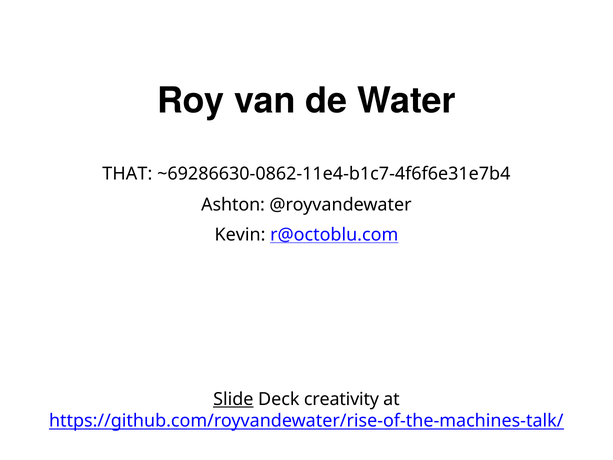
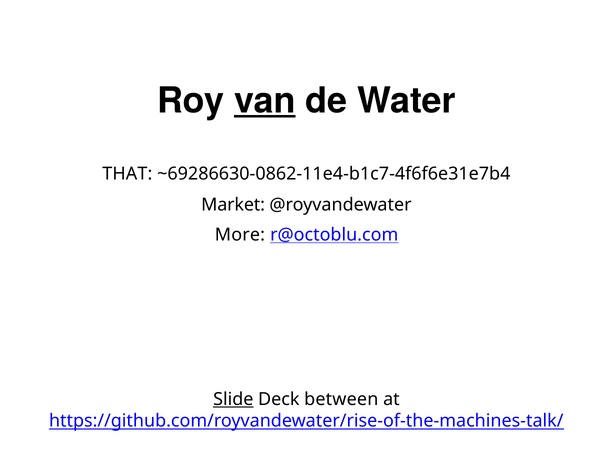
van underline: none -> present
Ashton: Ashton -> Market
Kevin: Kevin -> More
creativity: creativity -> between
